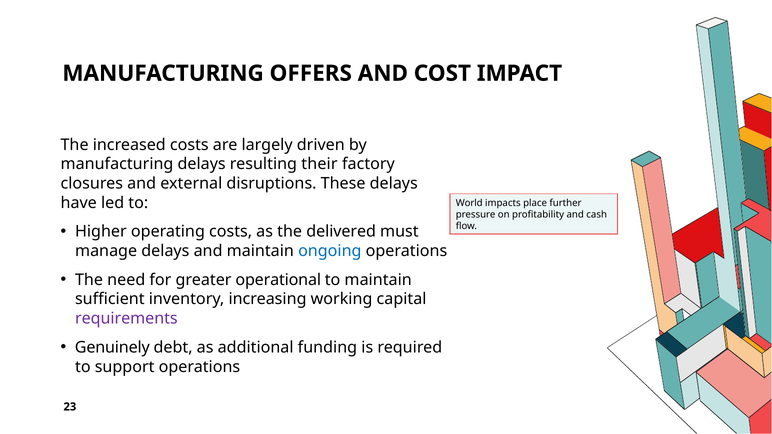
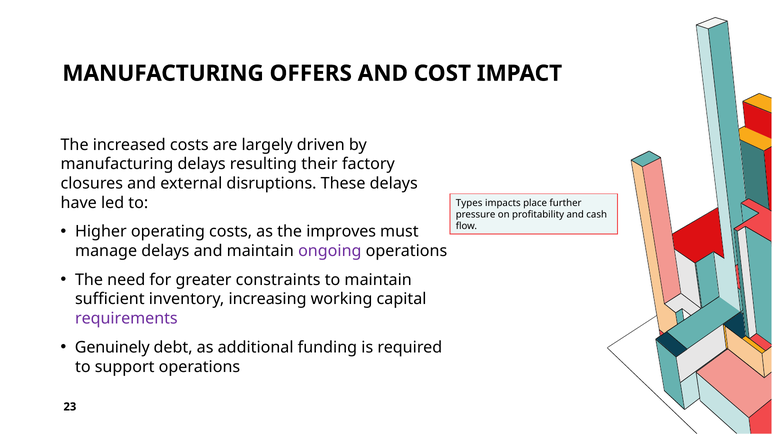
World: World -> Types
delivered: delivered -> improves
ongoing colour: blue -> purple
operational: operational -> constraints
